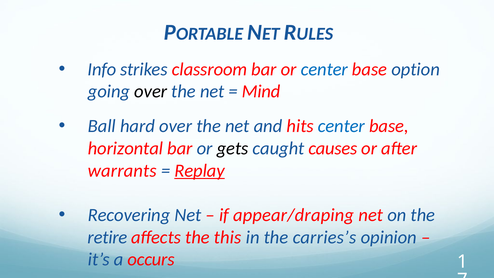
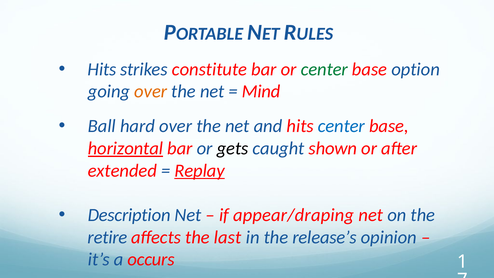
Info at (102, 69): Info -> Hits
classroom: classroom -> constitute
center at (324, 69) colour: blue -> green
over at (151, 91) colour: black -> orange
horizontal underline: none -> present
causes: causes -> shown
warrants: warrants -> extended
Recovering: Recovering -> Description
this: this -> last
carries’s: carries’s -> release’s
